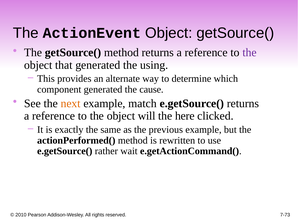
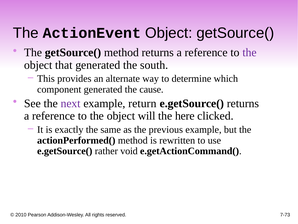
using: using -> south
next colour: orange -> purple
match: match -> return
wait: wait -> void
